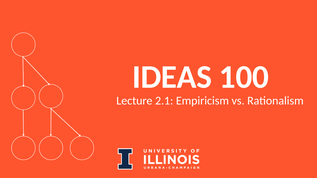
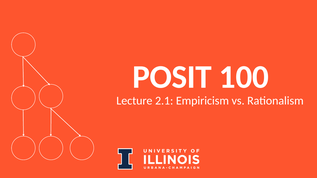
IDEAS: IDEAS -> POSIT
